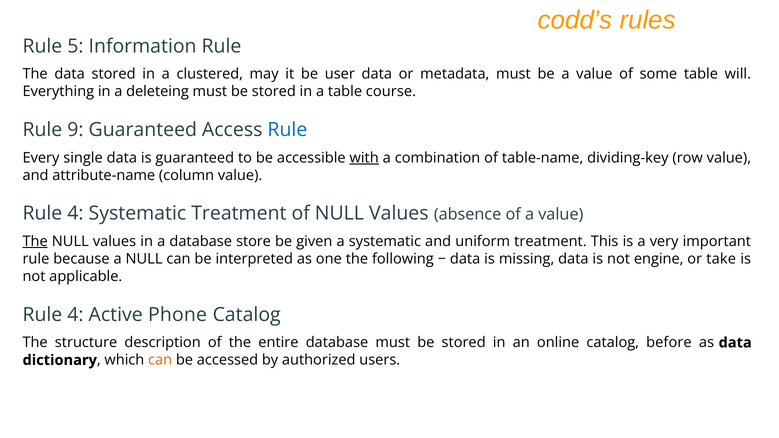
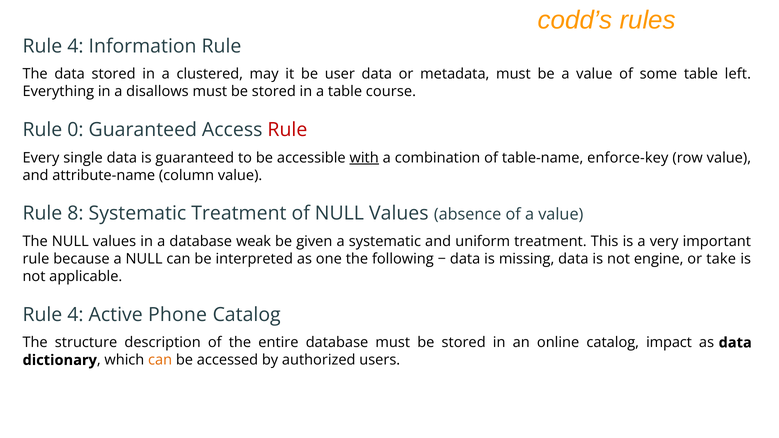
5 at (75, 46): 5 -> 4
will: will -> left
deleteing: deleteing -> disallows
9: 9 -> 0
Rule at (287, 130) colour: blue -> red
dividing-key: dividing-key -> enforce-key
4 at (75, 214): 4 -> 8
The at (35, 242) underline: present -> none
store: store -> weak
before: before -> impact
